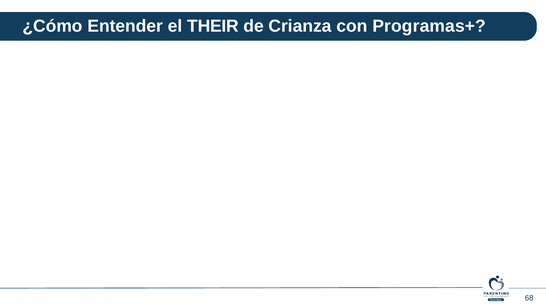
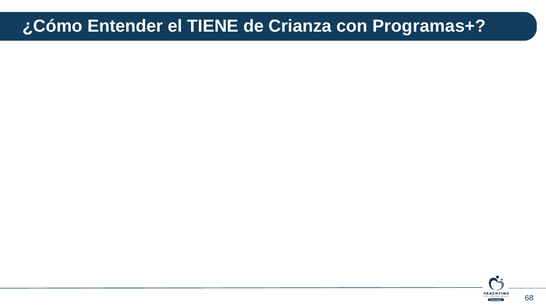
THEIR: THEIR -> TIENE
